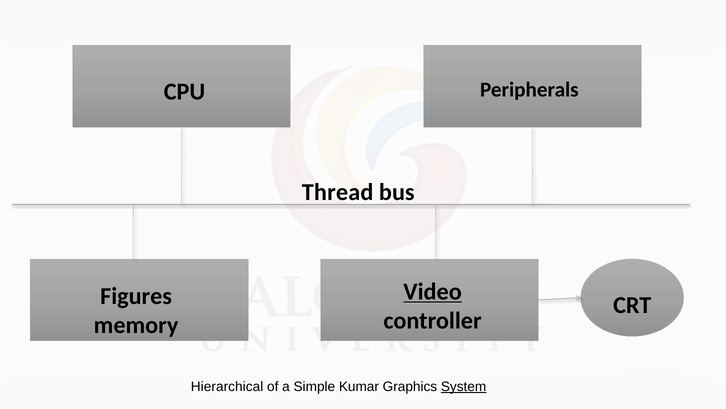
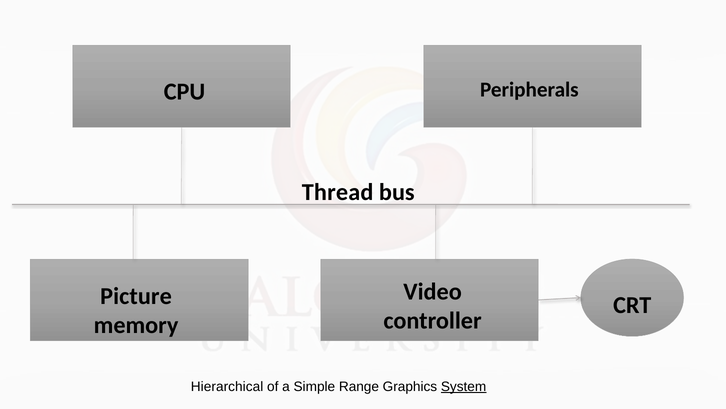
Video underline: present -> none
Figures: Figures -> Picture
Kumar: Kumar -> Range
